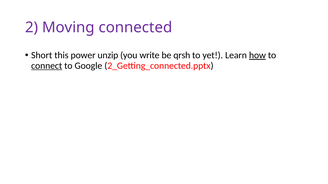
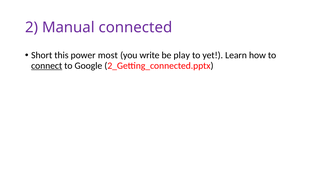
Moving: Moving -> Manual
unzip: unzip -> most
qrsh: qrsh -> play
how underline: present -> none
